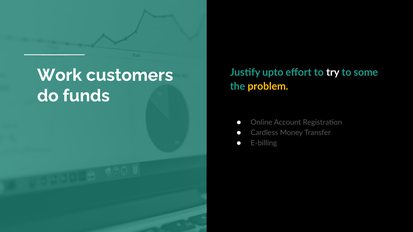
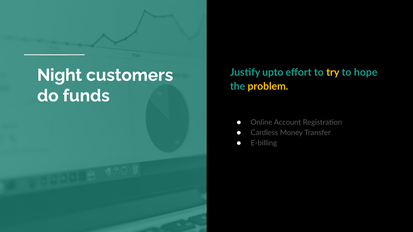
Work: Work -> Night
try colour: white -> yellow
some: some -> hope
